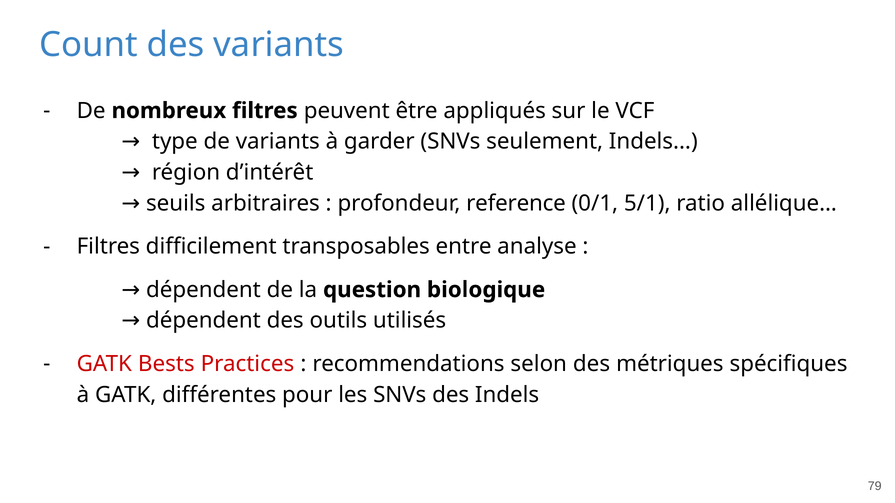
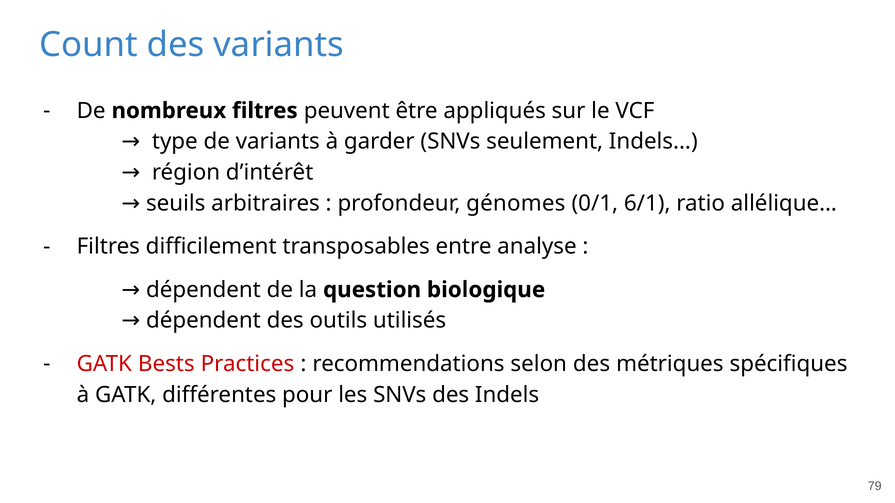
reference: reference -> génomes
5/1: 5/1 -> 6/1
